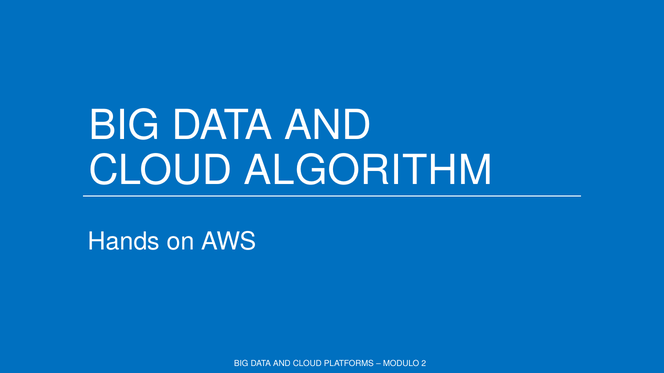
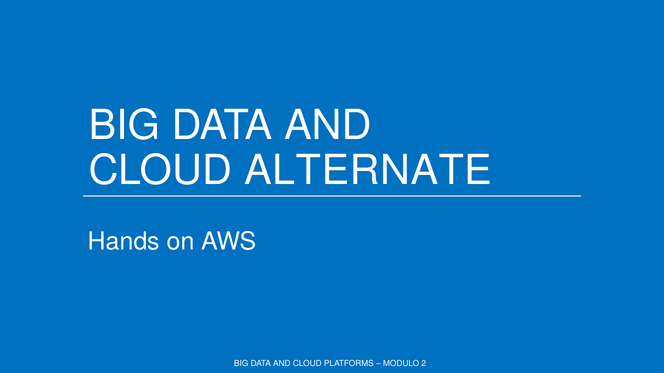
ALGORITHM: ALGORITHM -> ALTERNATE
